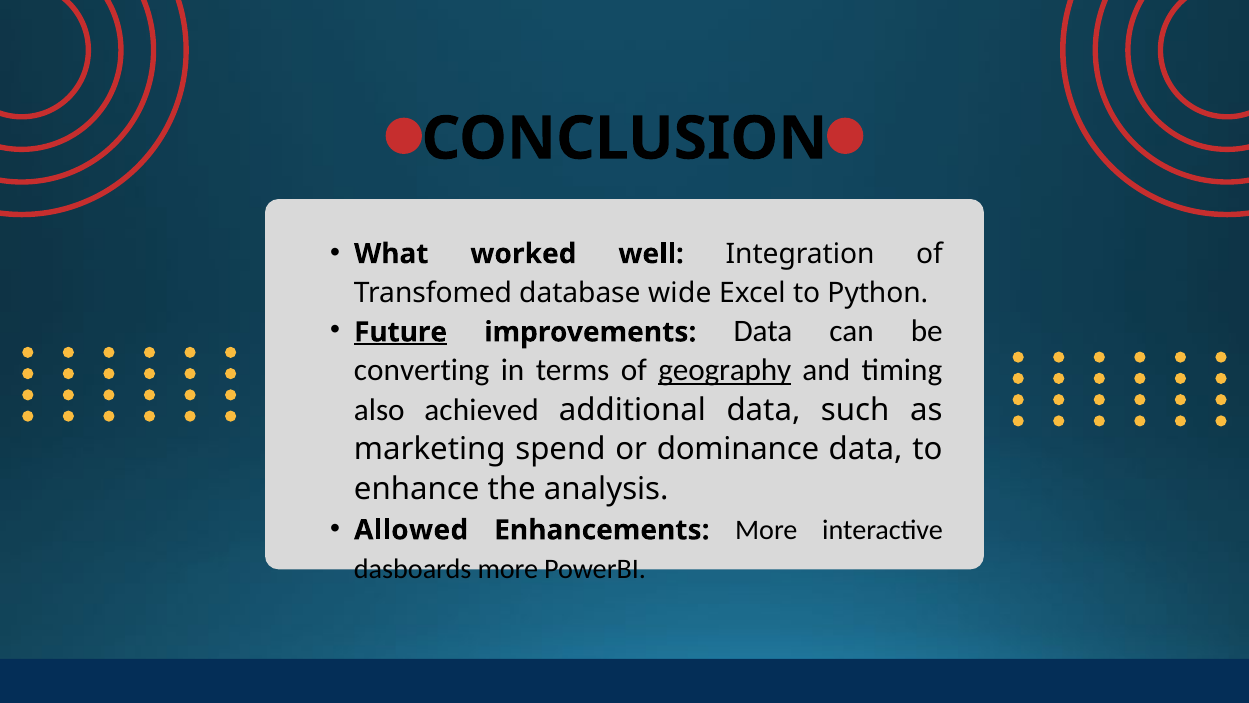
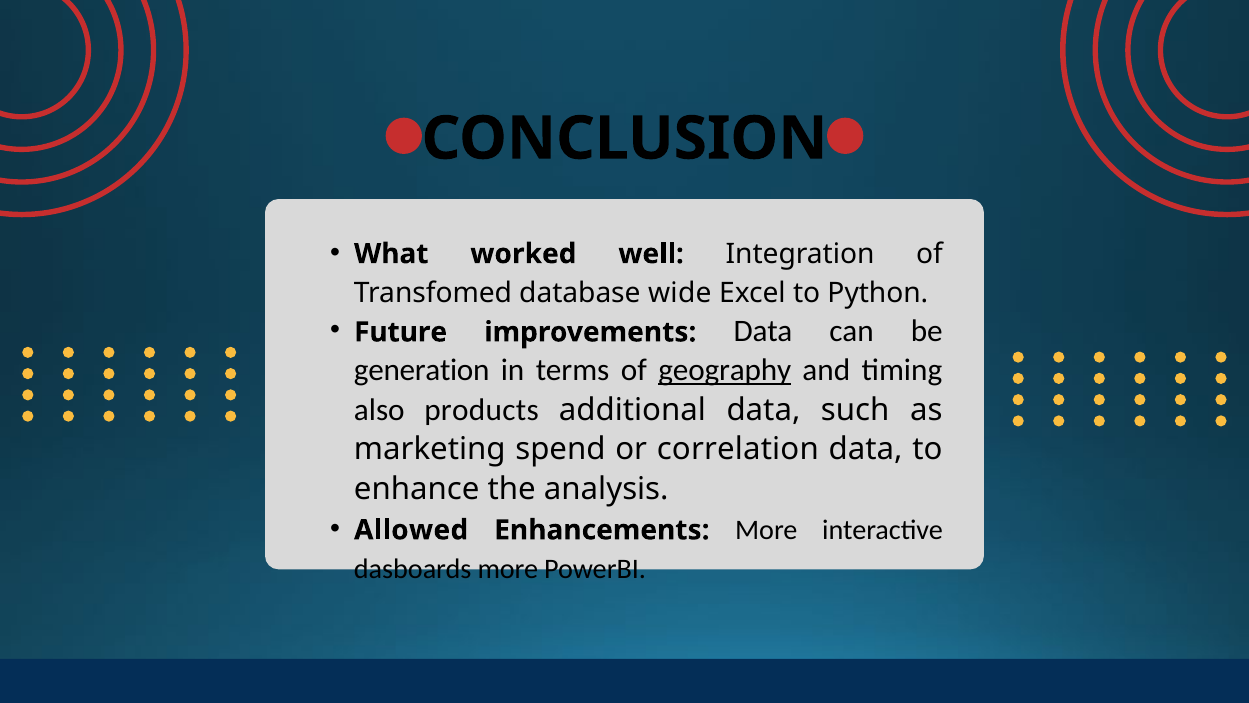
Future underline: present -> none
converting: converting -> generation
achieved: achieved -> products
dominance: dominance -> correlation
